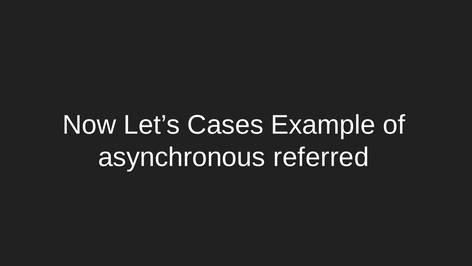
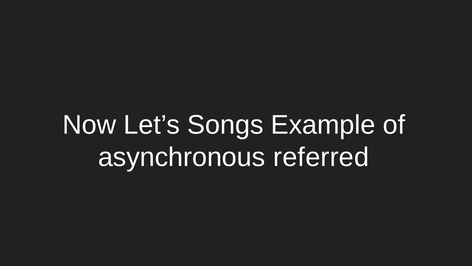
Cases: Cases -> Songs
